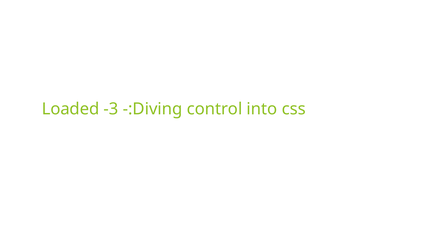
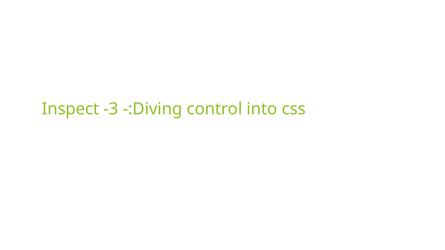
Loaded: Loaded -> Inspect
